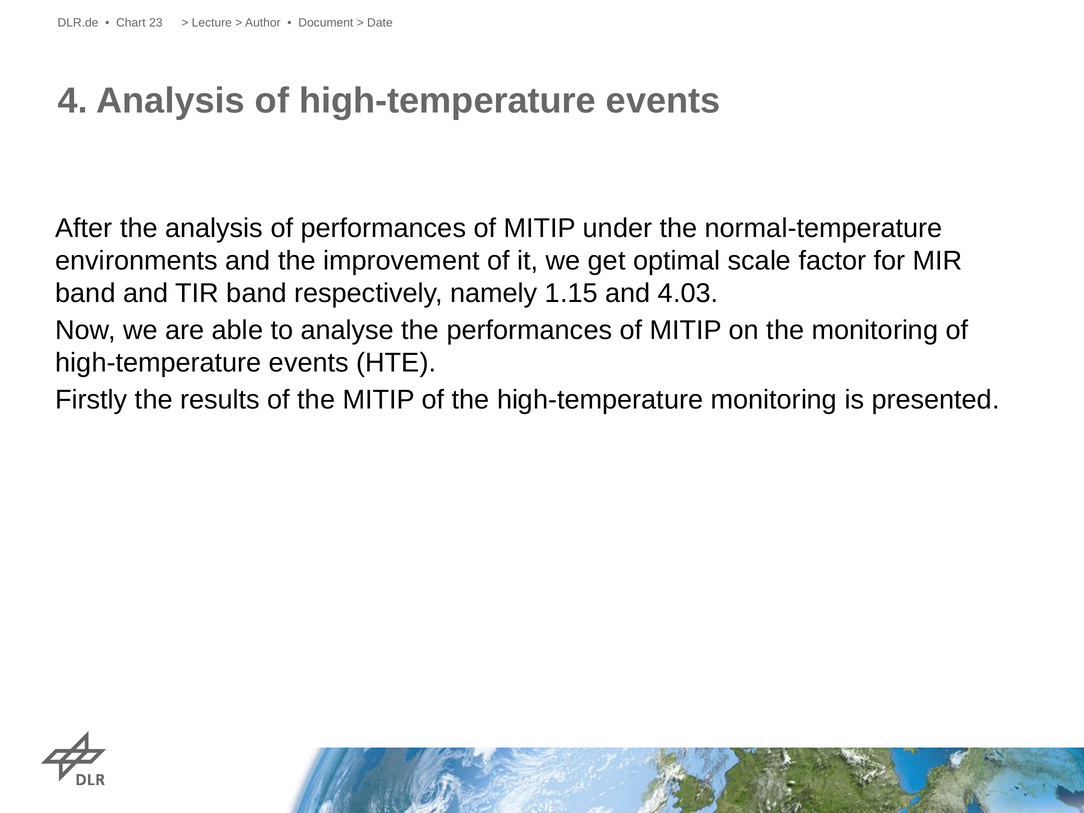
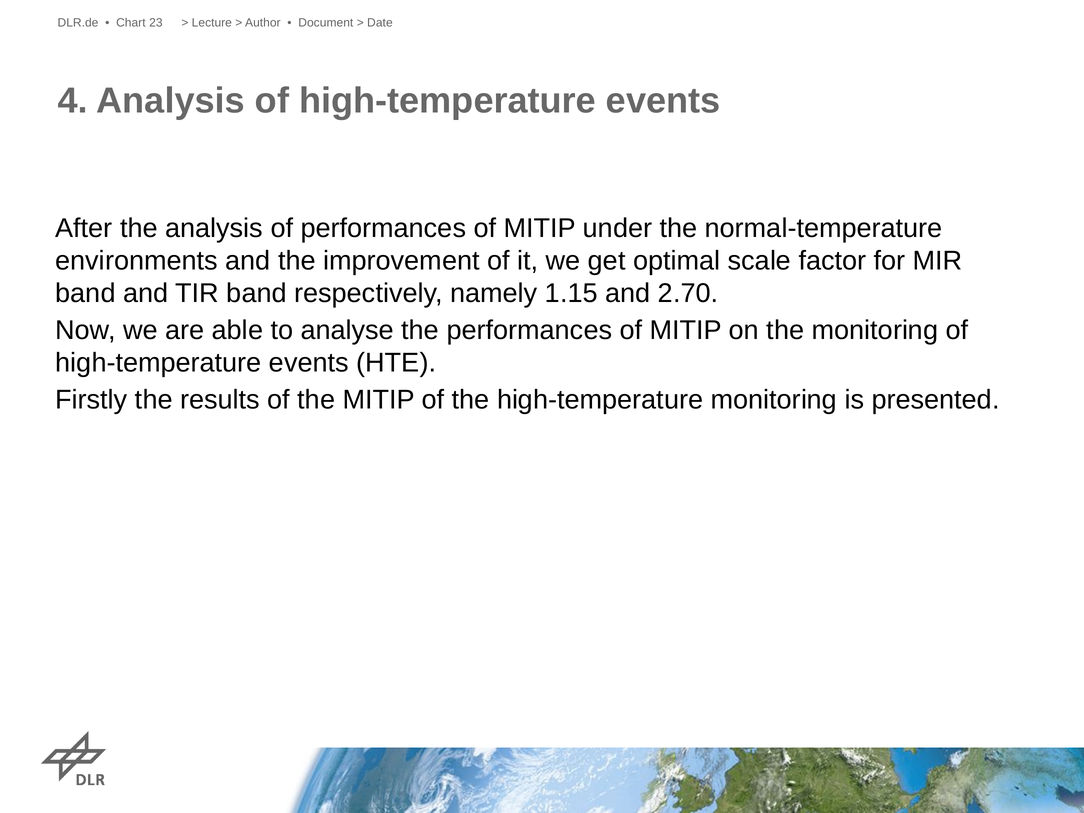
4.03: 4.03 -> 2.70
